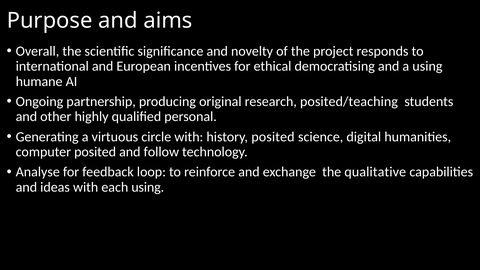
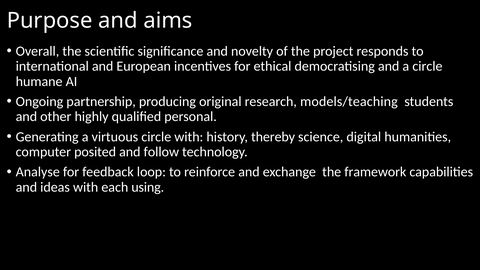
a using: using -> circle
posited/teaching: posited/teaching -> models/teaching
history posited: posited -> thereby
qualitative: qualitative -> framework
